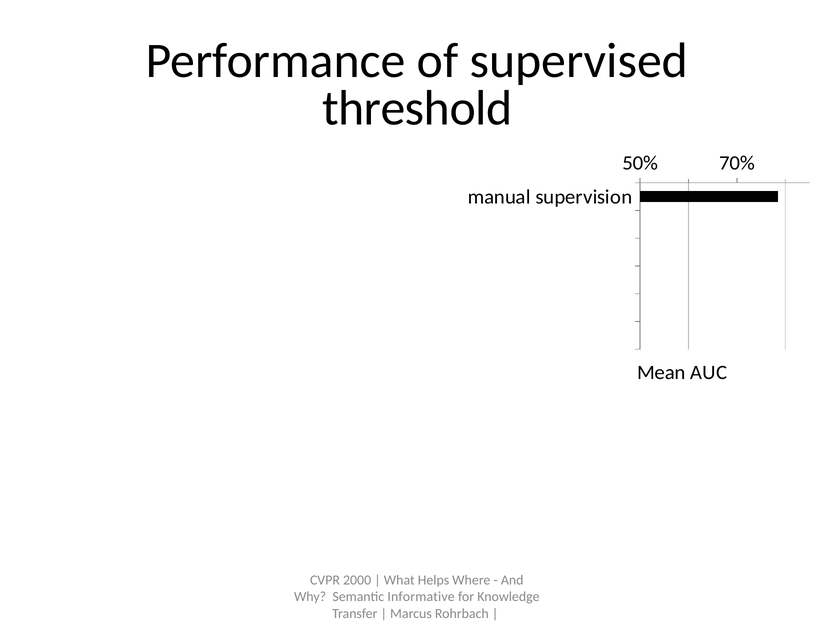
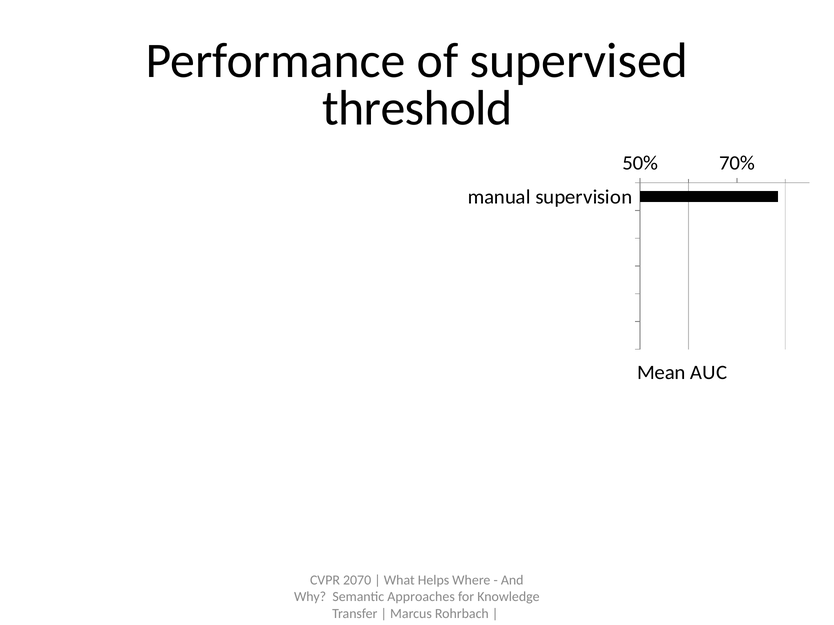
2000: 2000 -> 2070
Informative: Informative -> Approaches
